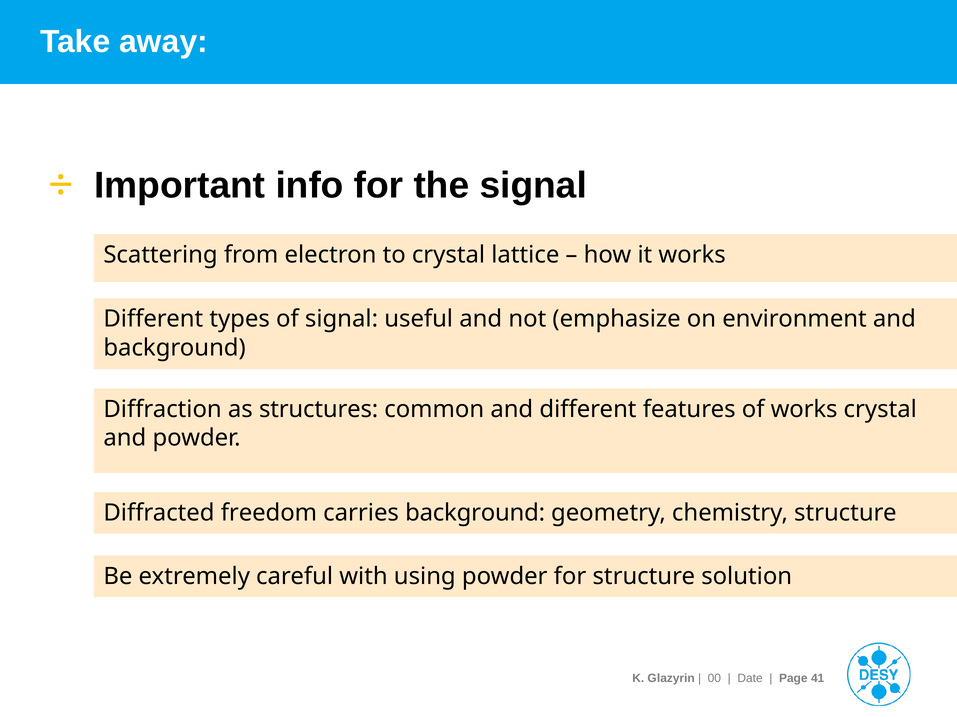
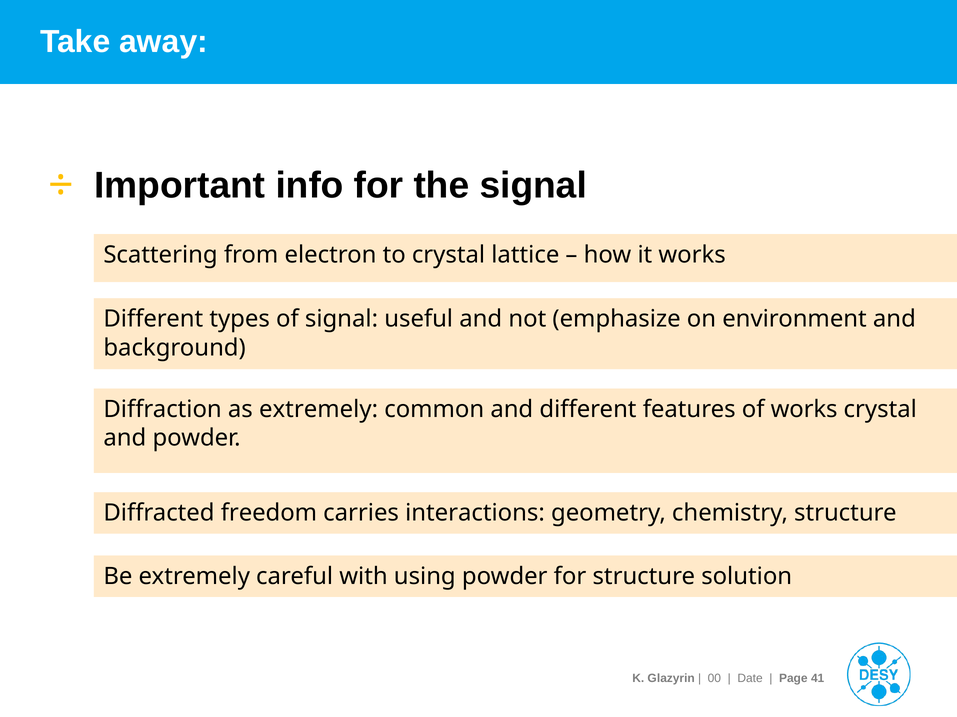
as structures: structures -> extremely
carries background: background -> interactions
